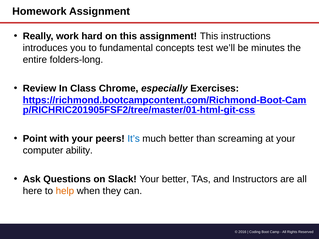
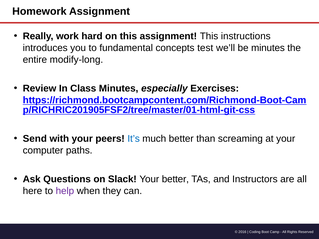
folders-long: folders-long -> modify-long
Class Chrome: Chrome -> Minutes
Point: Point -> Send
ability: ability -> paths
help colour: orange -> purple
